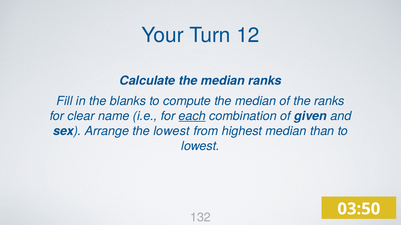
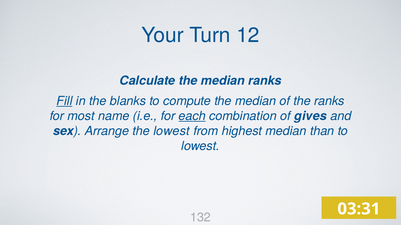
Fill underline: none -> present
clear: clear -> most
given: given -> gives
03:50: 03:50 -> 03:31
